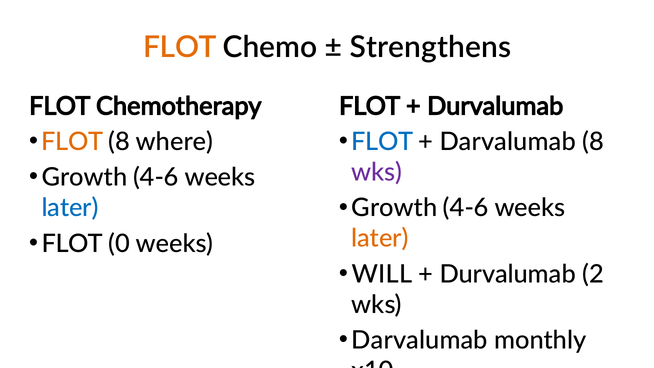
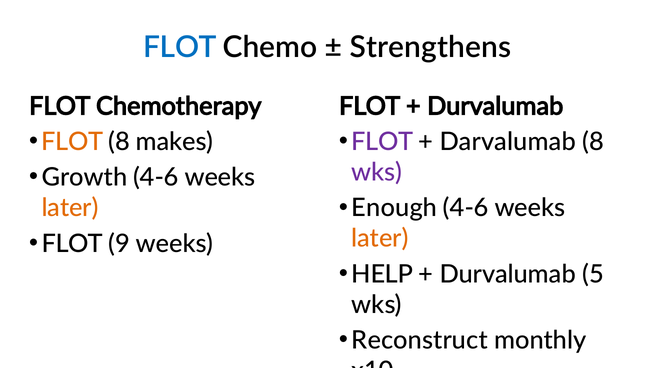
FLOT at (180, 47) colour: orange -> blue
where: where -> makes
FLOT at (382, 142) colour: blue -> purple
Growth at (394, 208): Growth -> Enough
later at (70, 208) colour: blue -> orange
0: 0 -> 9
WILL: WILL -> HELP
2: 2 -> 5
Darvalumab at (420, 340): Darvalumab -> Reconstruct
